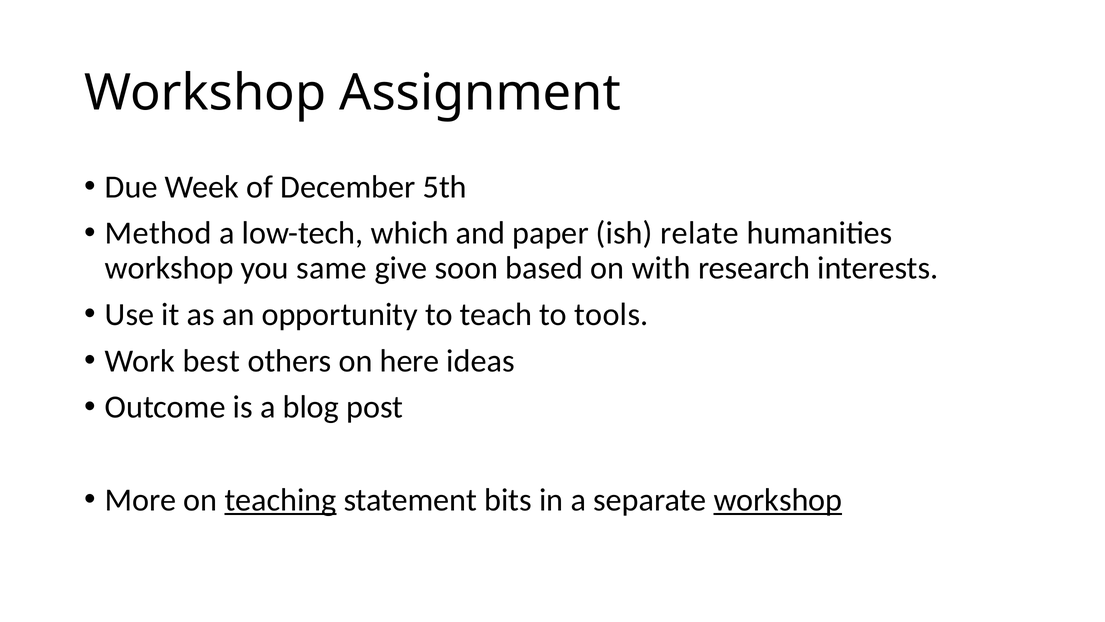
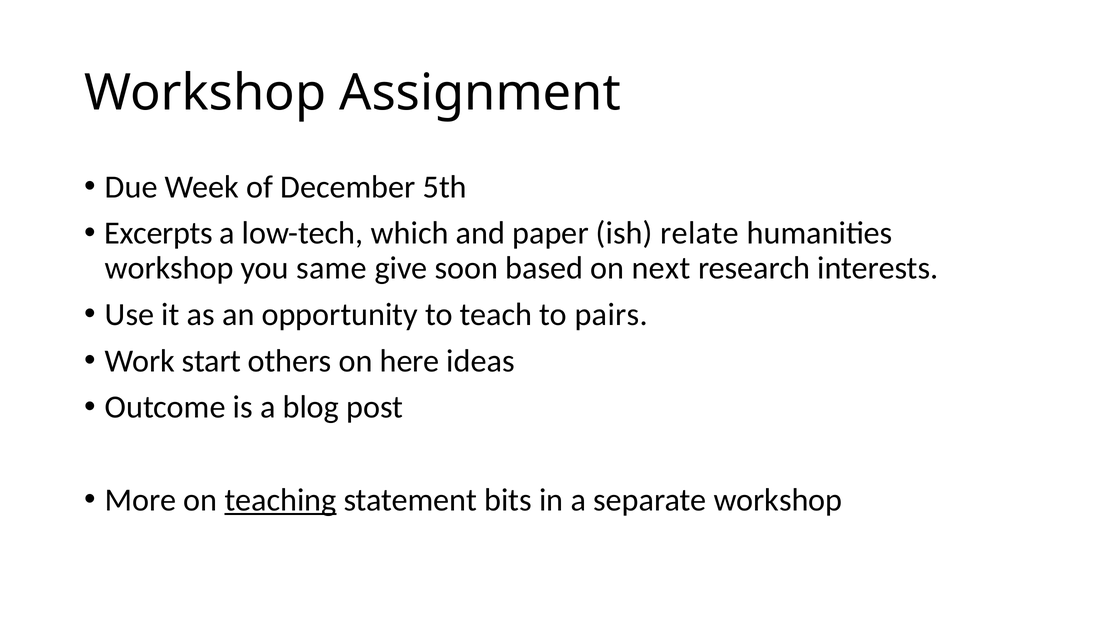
Method: Method -> Excerpts
with: with -> next
tools: tools -> pairs
best: best -> start
workshop at (778, 500) underline: present -> none
